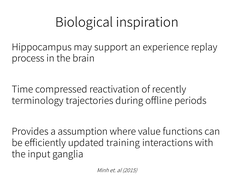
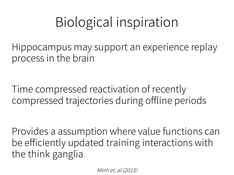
terminology at (38, 101): terminology -> compressed
input: input -> think
